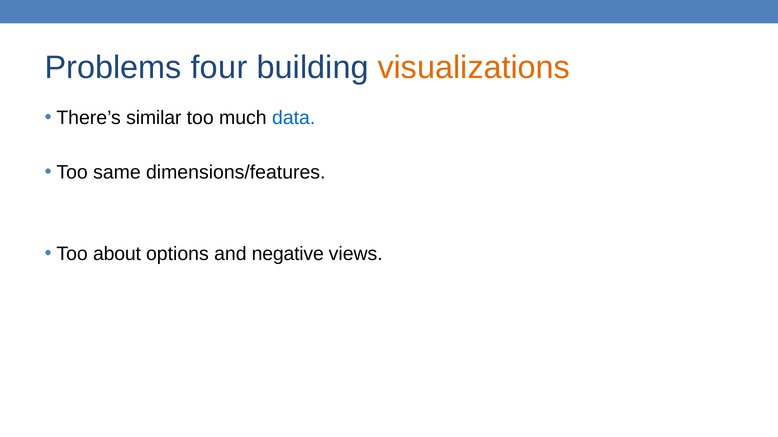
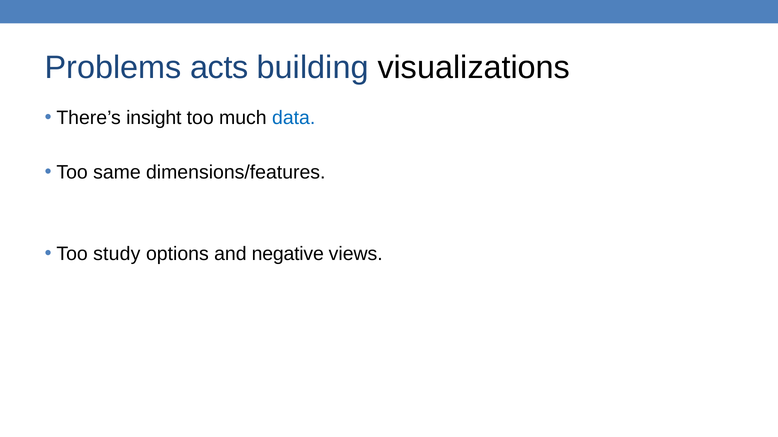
four: four -> acts
visualizations colour: orange -> black
similar: similar -> insight
about: about -> study
